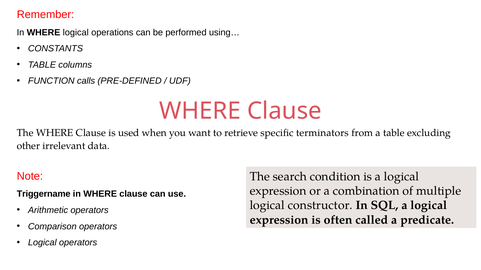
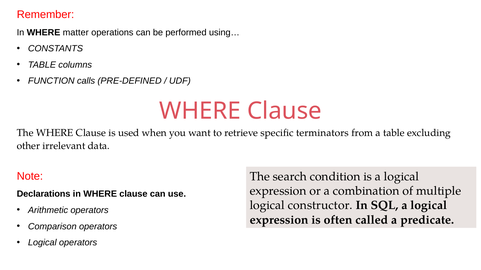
WHERE logical: logical -> matter
Triggername: Triggername -> Declarations
